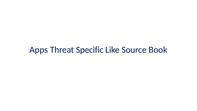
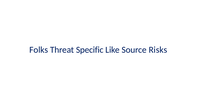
Apps: Apps -> Folks
Book: Book -> Risks
